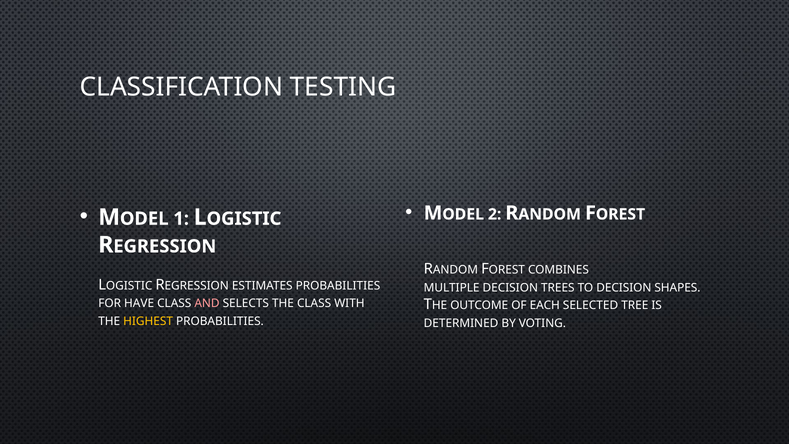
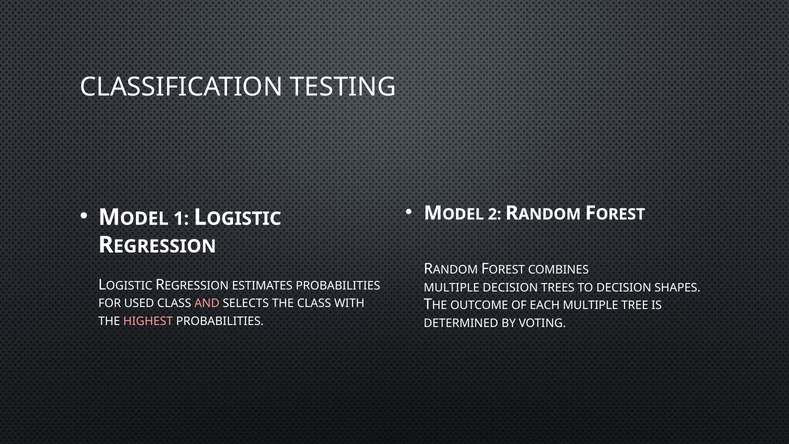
HAVE: HAVE -> USED
EACH SELECTED: SELECTED -> MULTIPLE
HIGHEST colour: yellow -> pink
